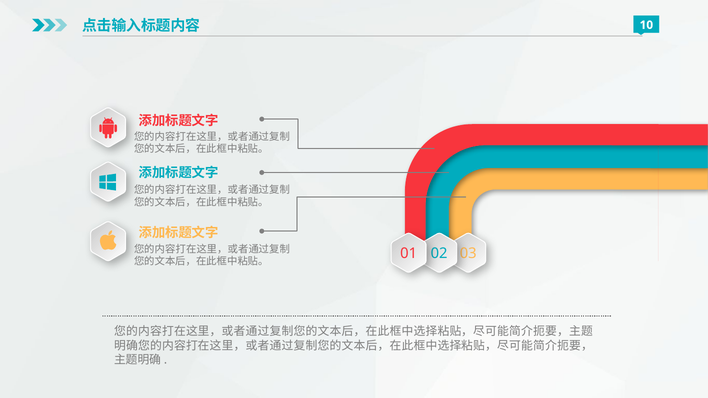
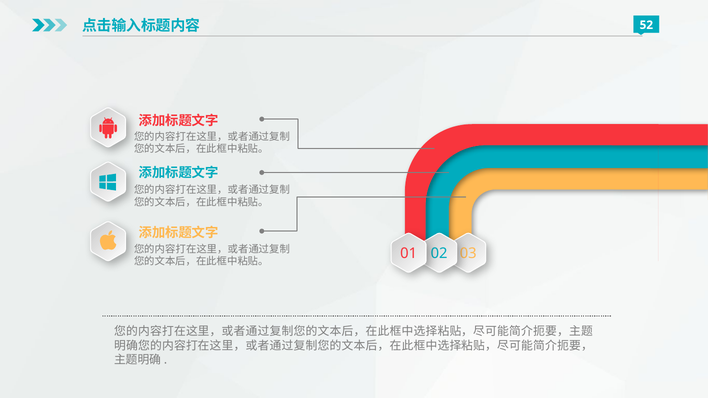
10: 10 -> 52
